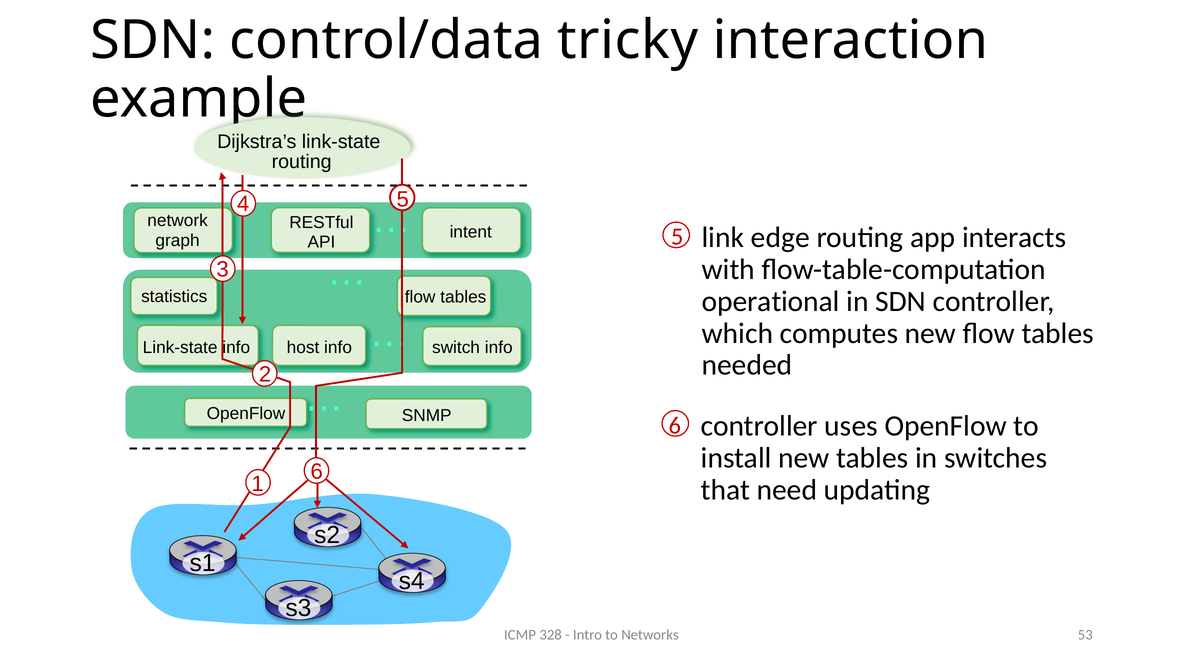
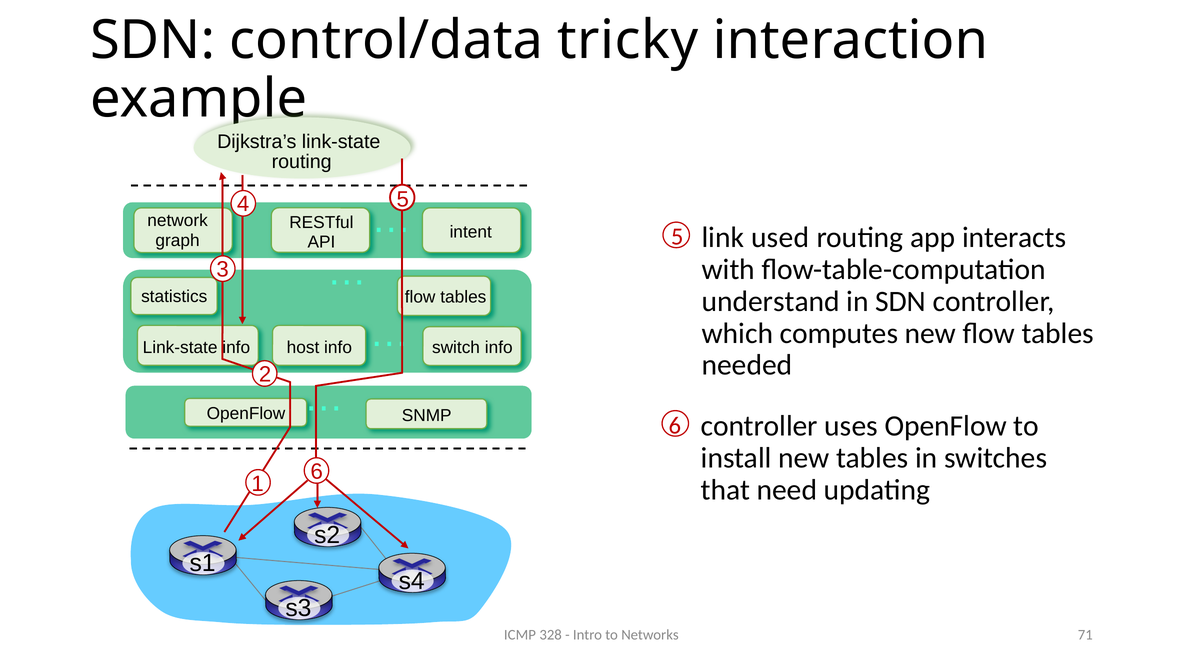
edge: edge -> used
operational: operational -> understand
53: 53 -> 71
